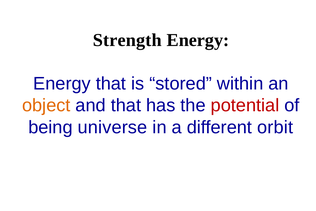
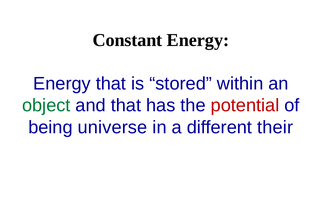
Strength: Strength -> Constant
object colour: orange -> green
orbit: orbit -> their
